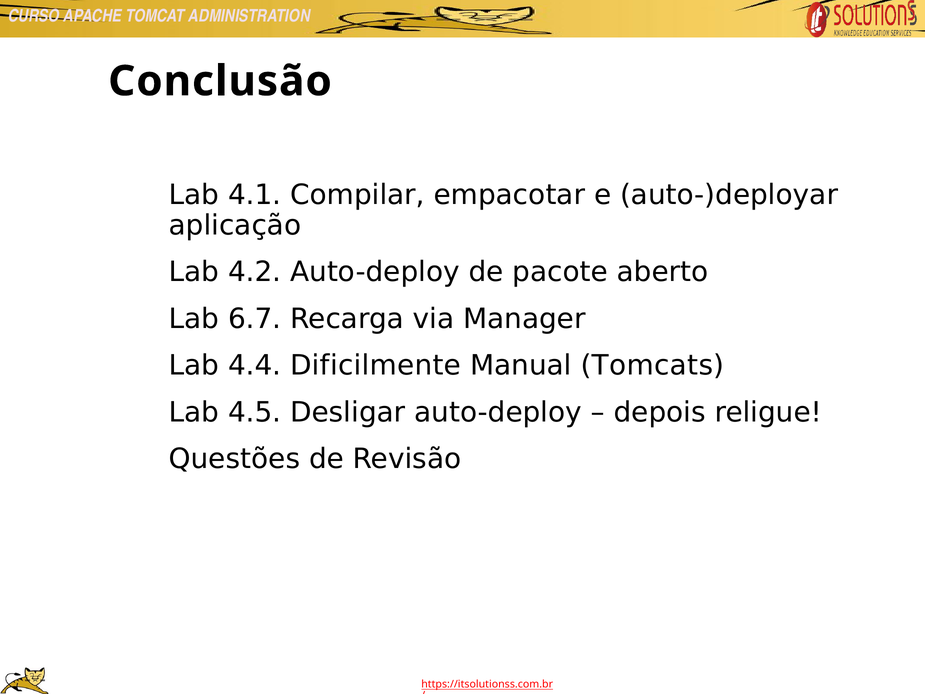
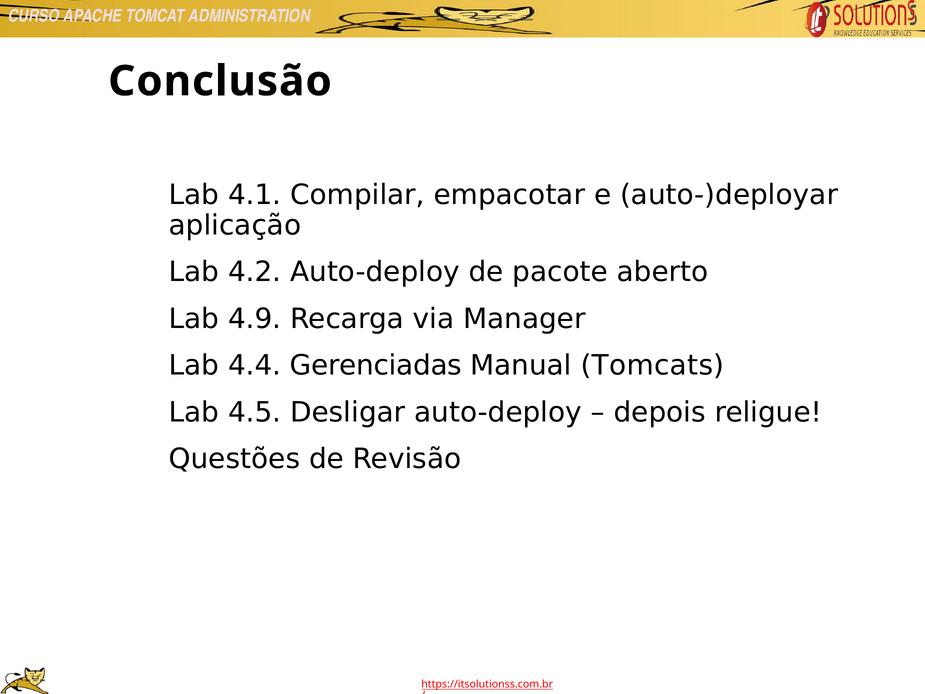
6.7: 6.7 -> 4.9
Dificilmente: Dificilmente -> Gerenciadas
